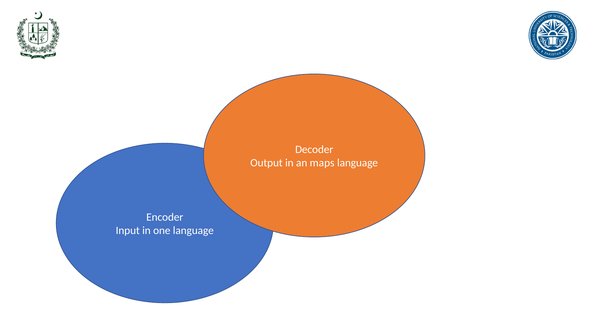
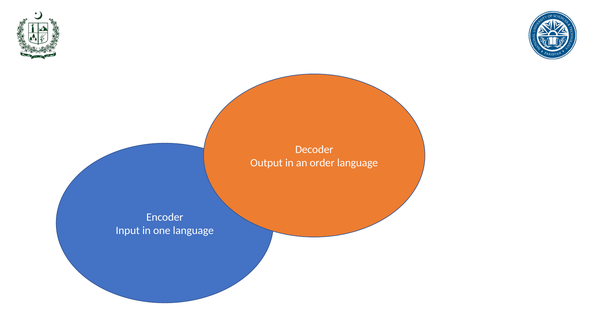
maps: maps -> order
